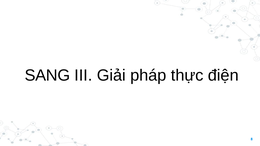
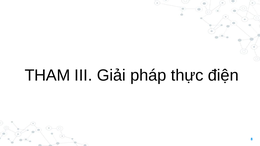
SANG: SANG -> THAM
